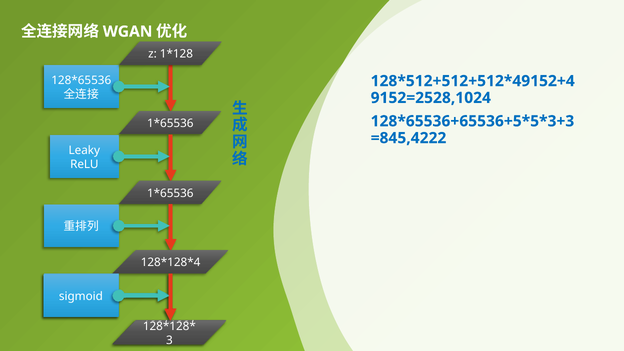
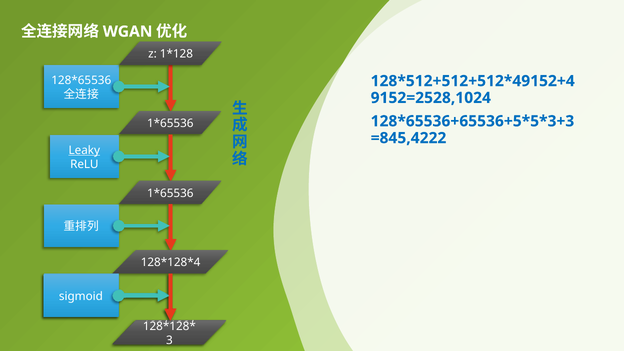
Leaky underline: none -> present
